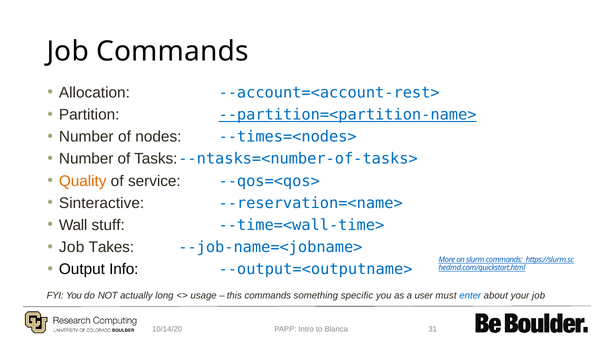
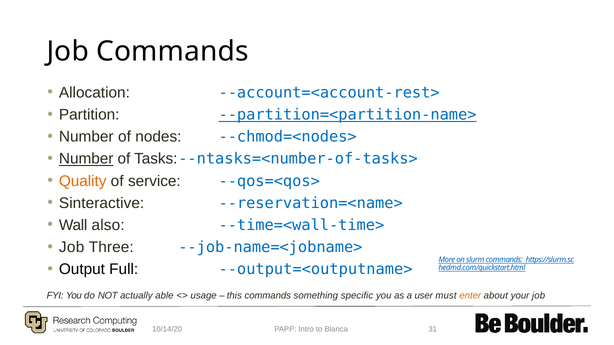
--times=<nodes>: --times=<nodes> -> --chmod=<nodes>
Number at (86, 159) underline: none -> present
stuff: stuff -> also
Takes: Takes -> Three
Info: Info -> Full
long: long -> able
enter colour: blue -> orange
